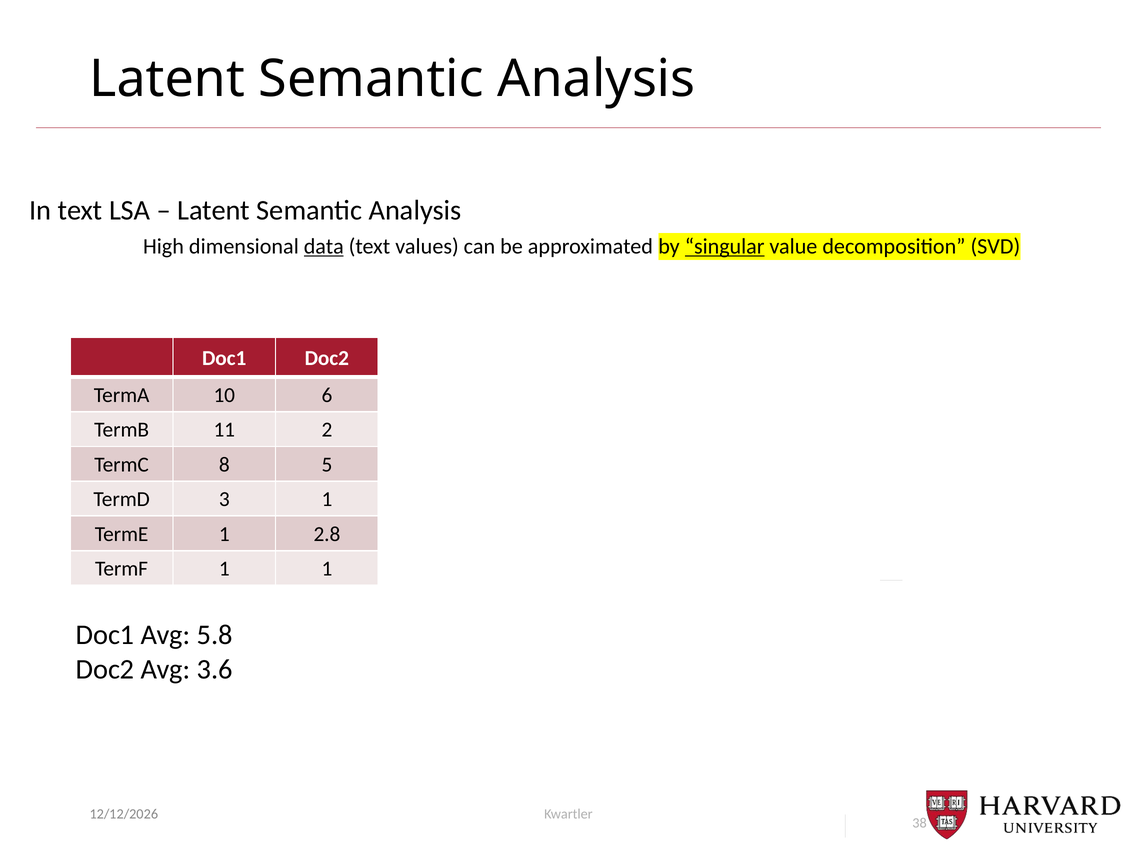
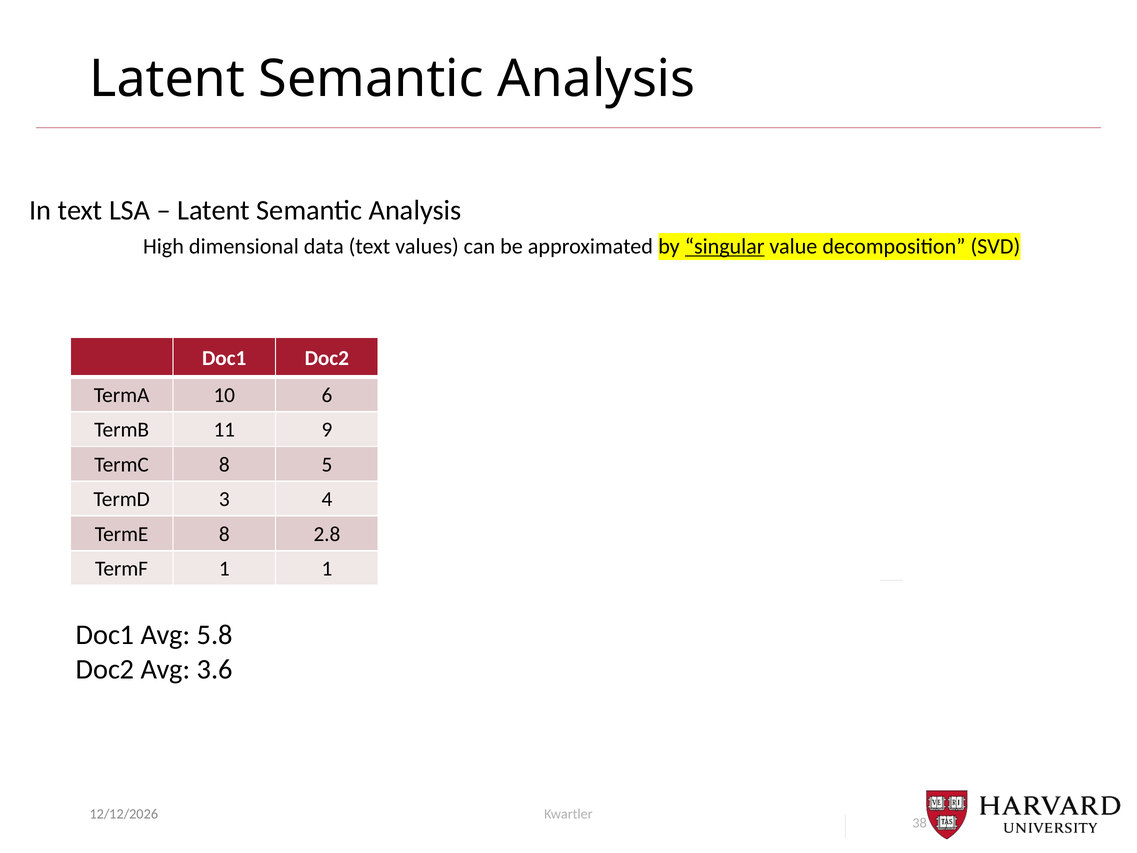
data underline: present -> none
2: 2 -> 9
3 1: 1 -> 4
TermE 1: 1 -> 8
